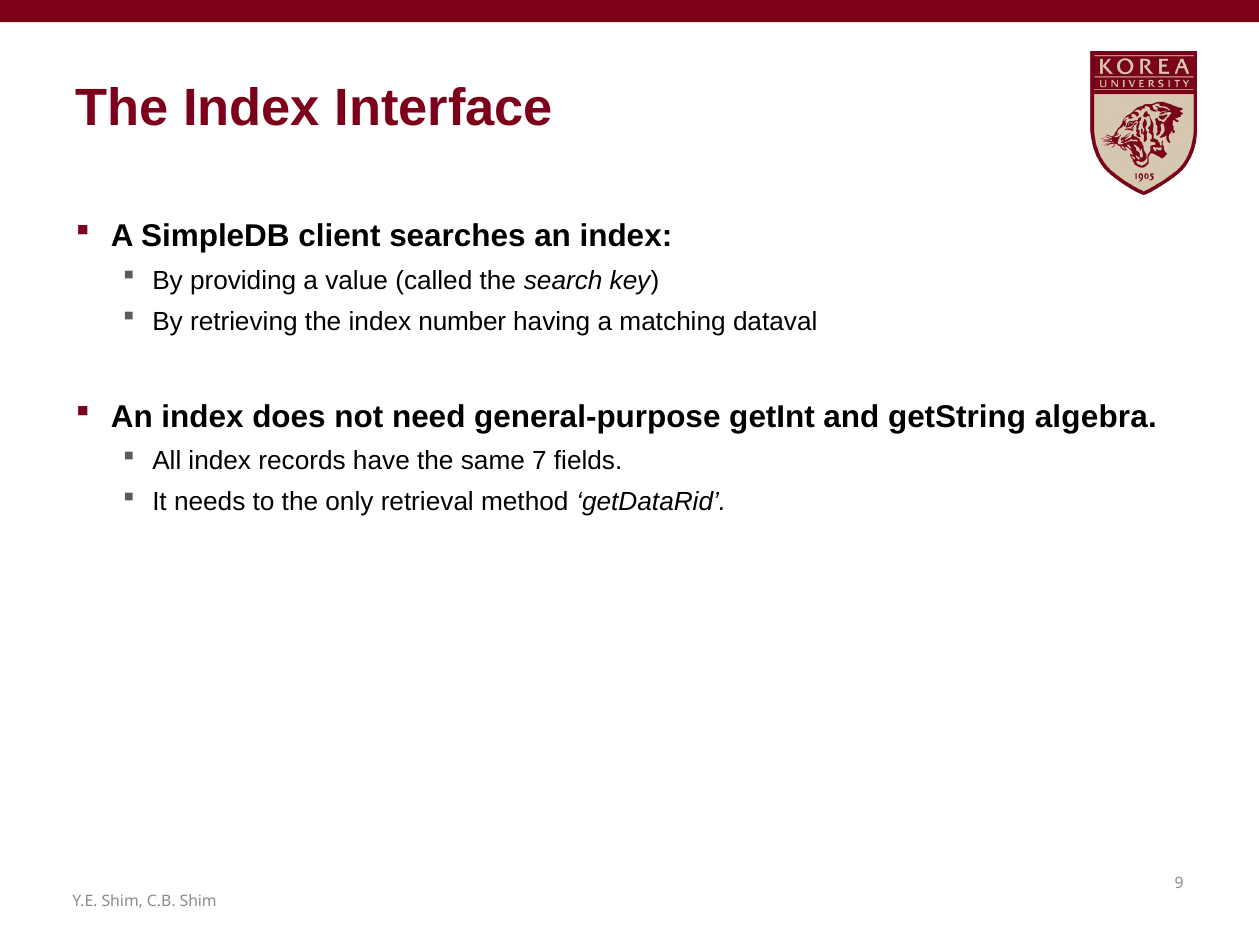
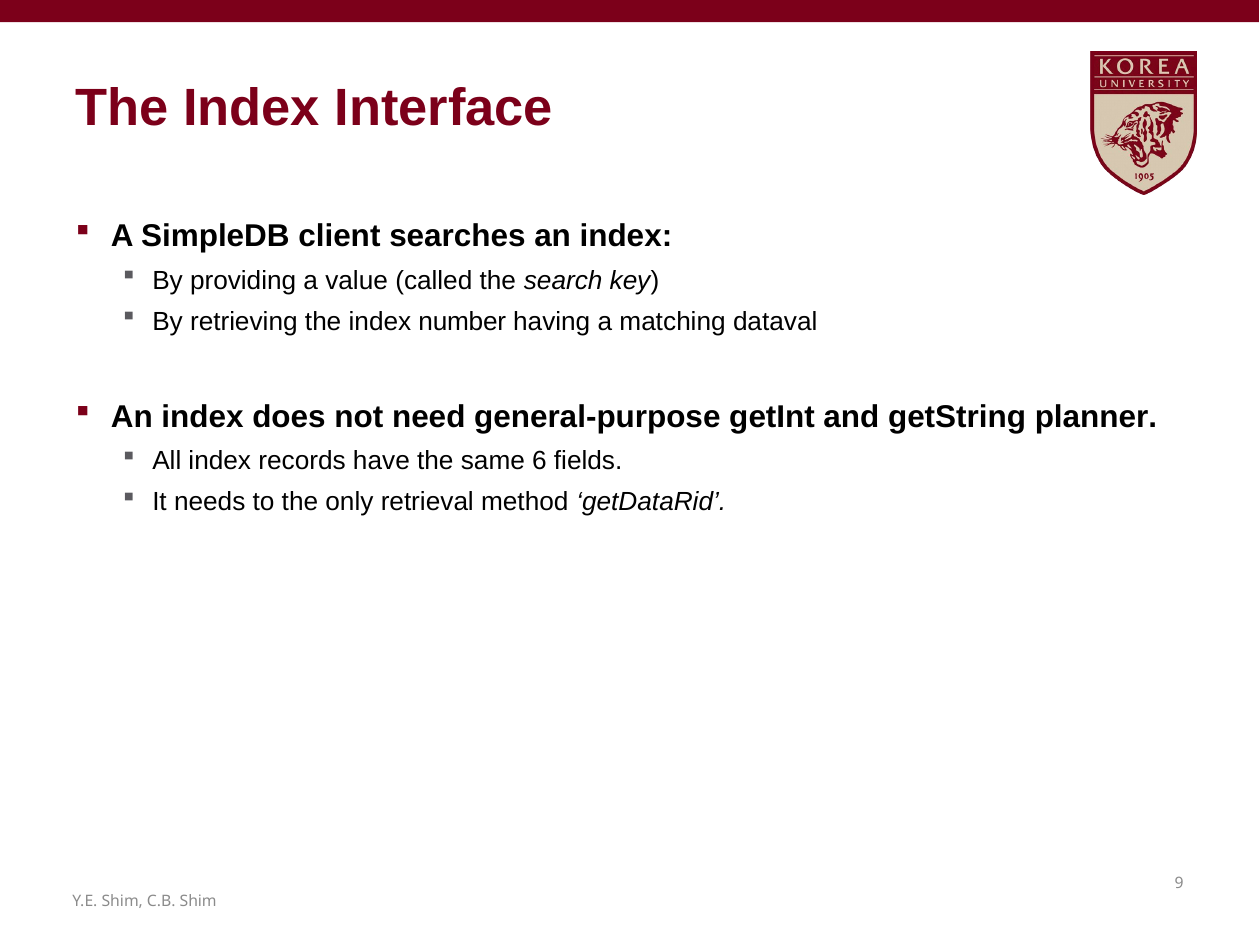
algebra: algebra -> planner
7: 7 -> 6
